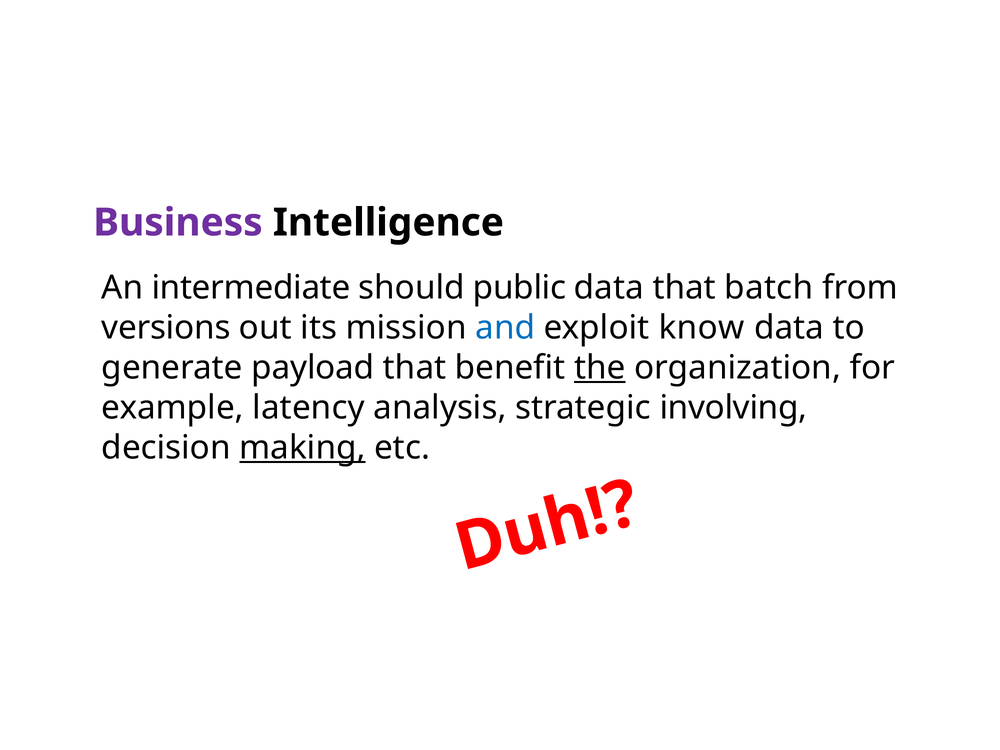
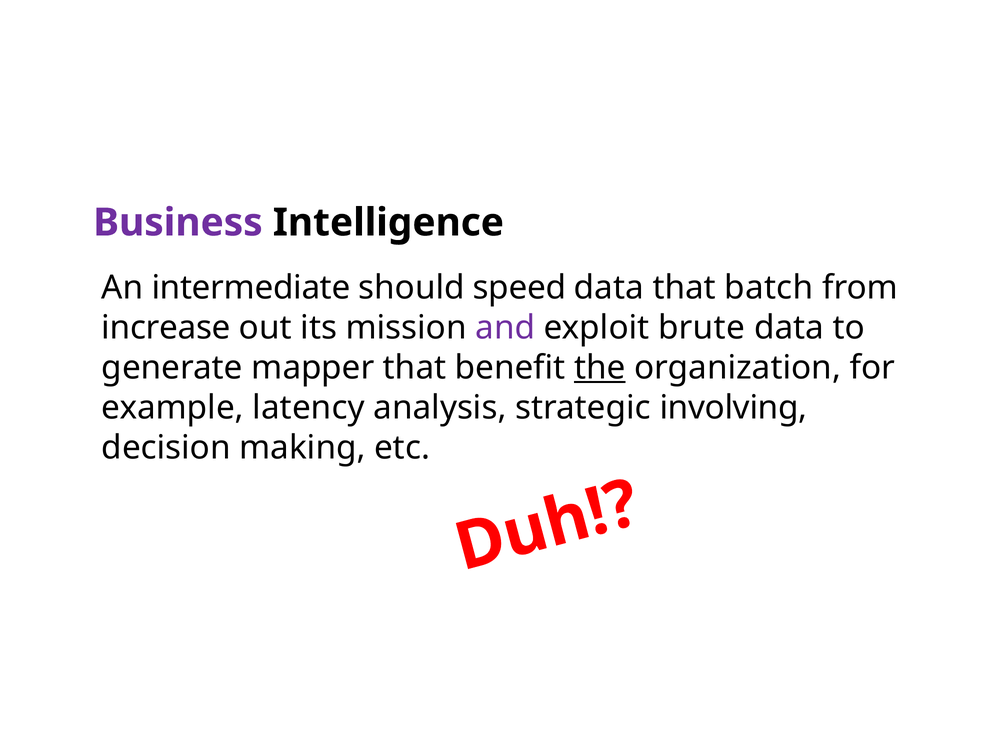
public: public -> speed
versions: versions -> increase
and colour: blue -> purple
know: know -> brute
payload: payload -> mapper
making underline: present -> none
